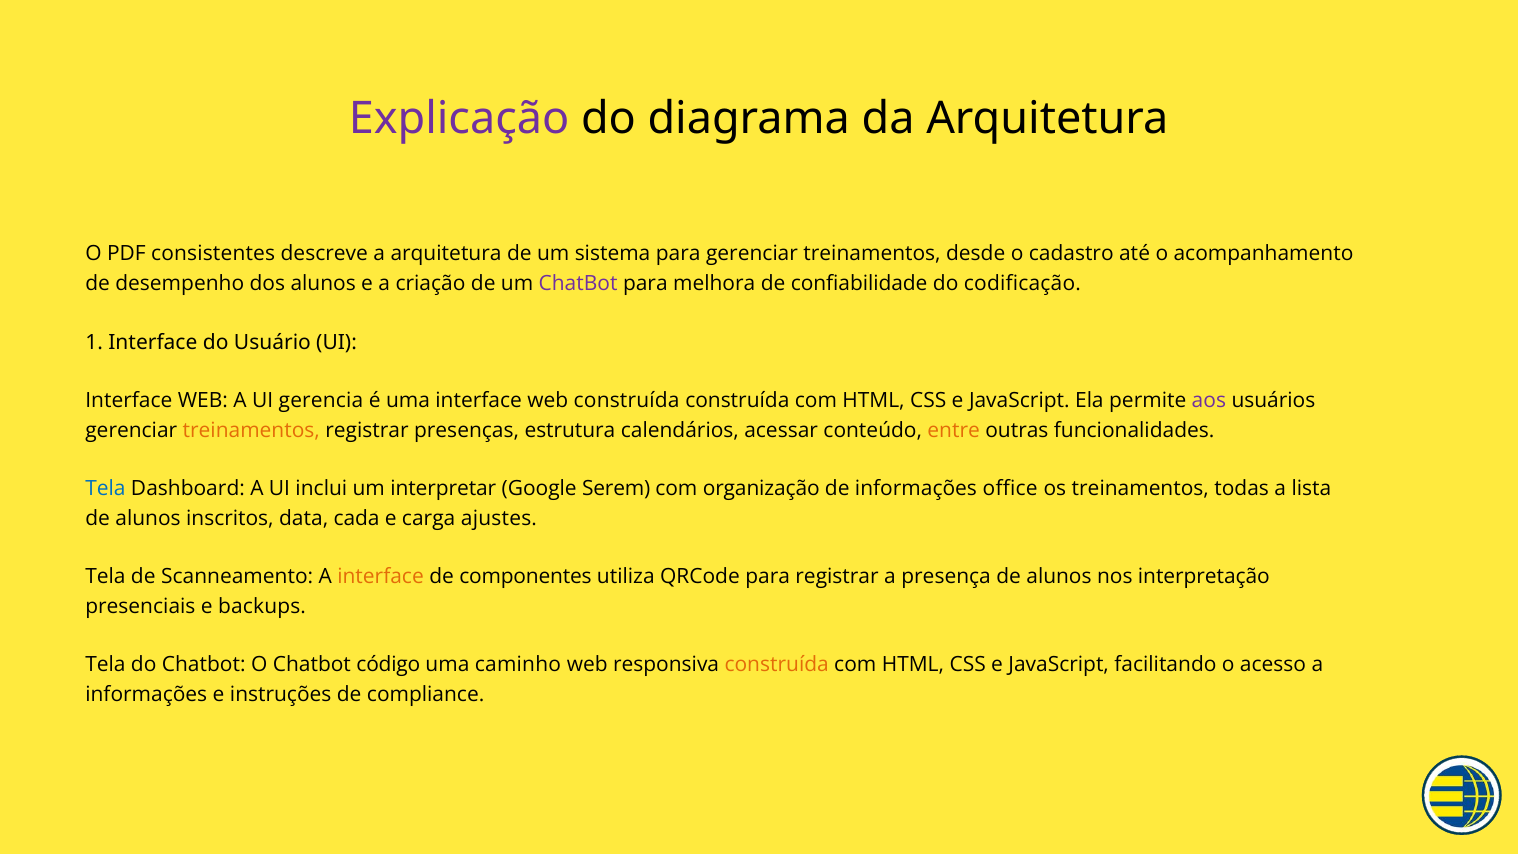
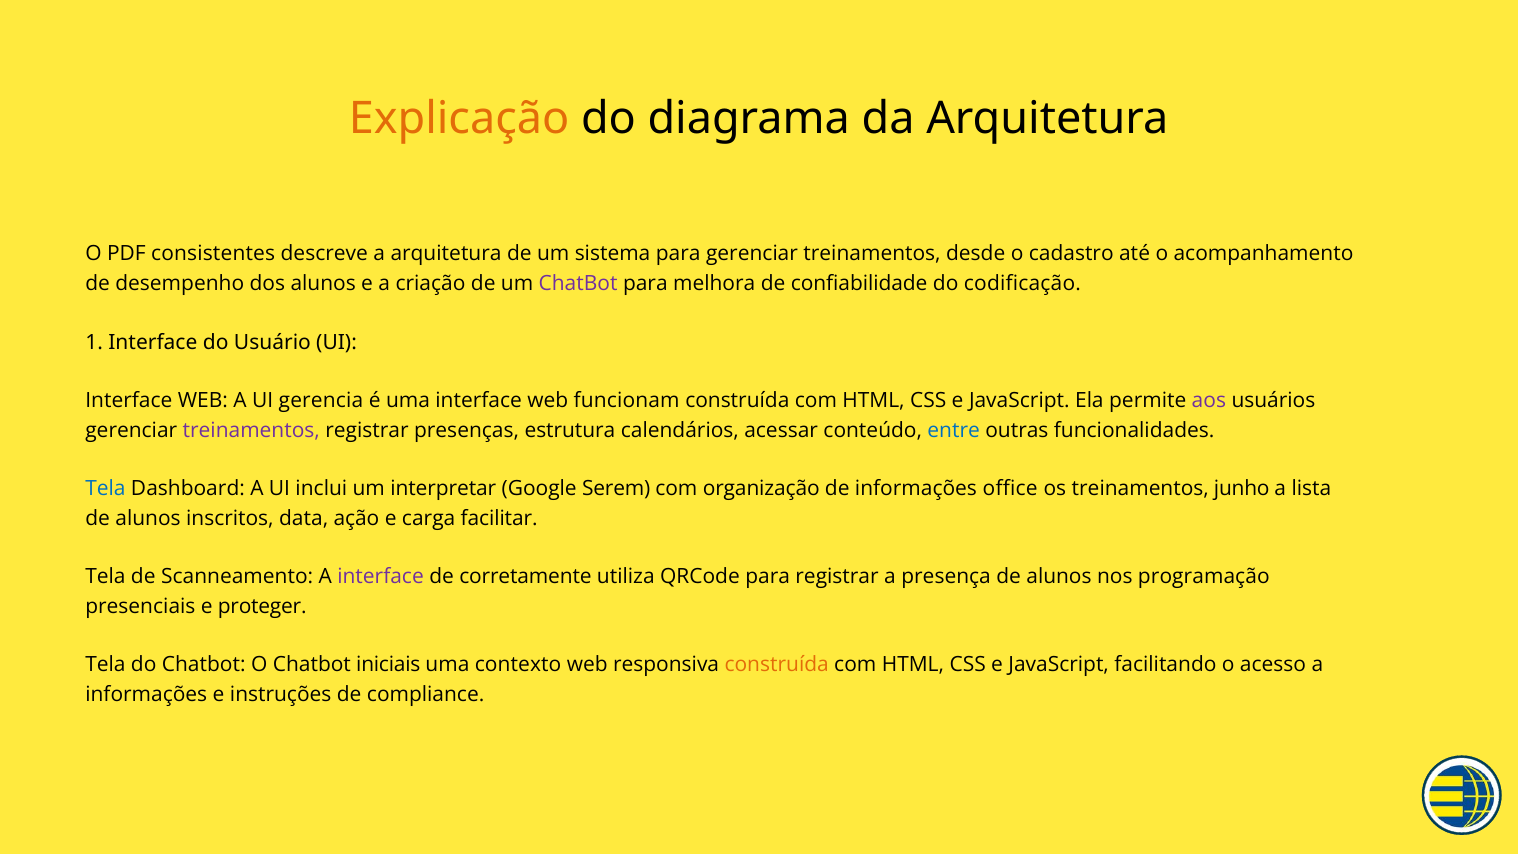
Explicação colour: purple -> orange
web construída: construída -> funcionam
treinamentos at (251, 430) colour: orange -> purple
entre colour: orange -> blue
todas: todas -> junho
cada: cada -> ação
ajustes: ajustes -> facilitar
interface at (381, 577) colour: orange -> purple
componentes: componentes -> corretamente
interpretação: interpretação -> programação
backups: backups -> proteger
código: código -> iniciais
caminho: caminho -> contexto
